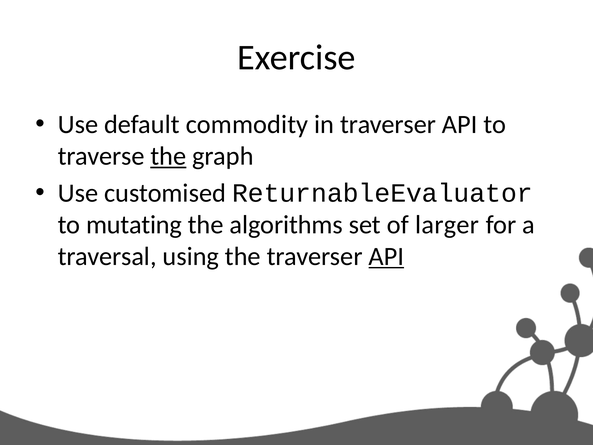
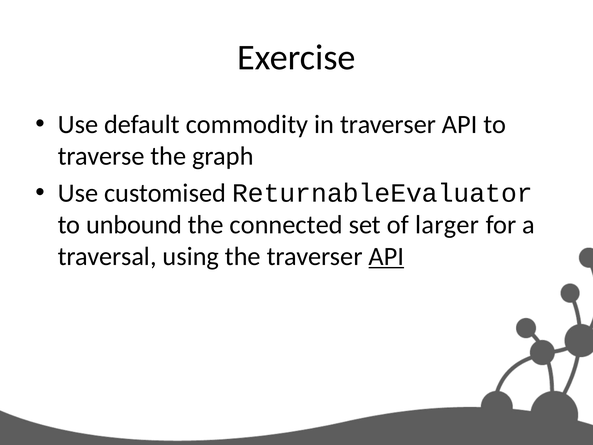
the at (168, 156) underline: present -> none
mutating: mutating -> unbound
algorithms: algorithms -> connected
